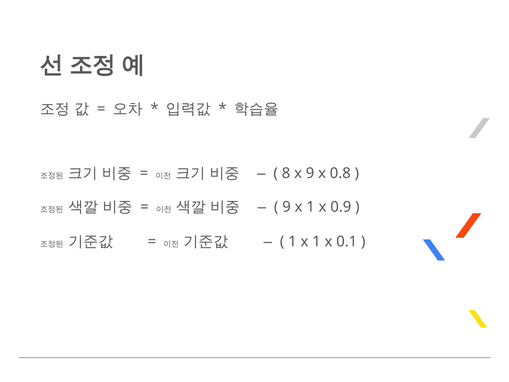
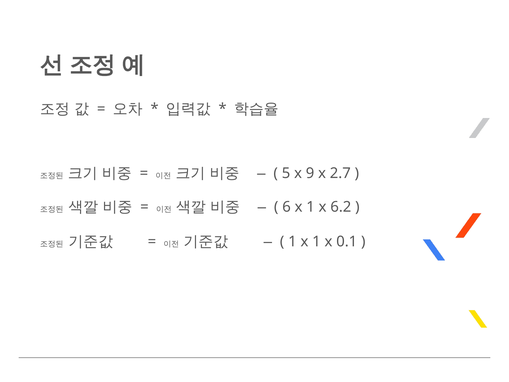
8: 8 -> 5
0.8: 0.8 -> 2.7
9 at (287, 207): 9 -> 6
0.9: 0.9 -> 6.2
